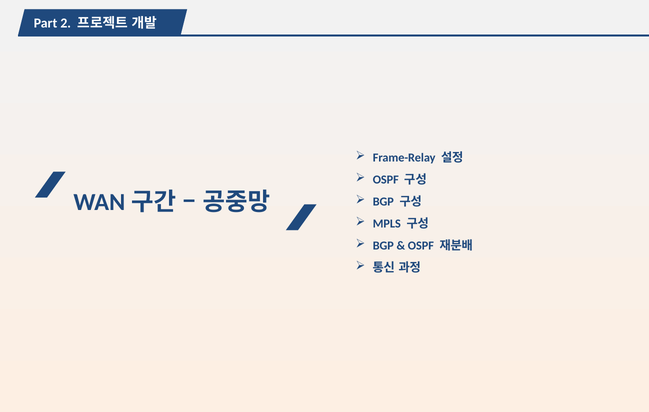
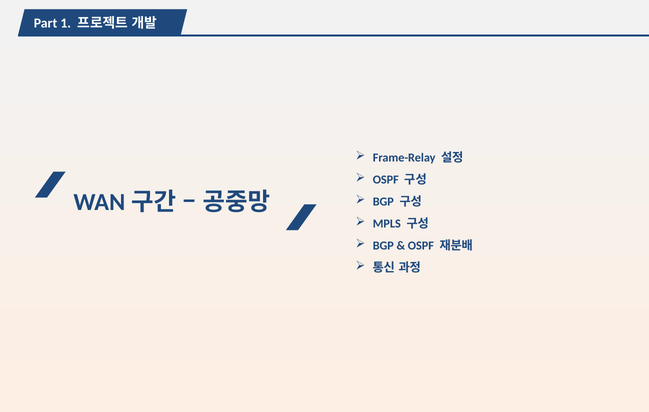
2: 2 -> 1
